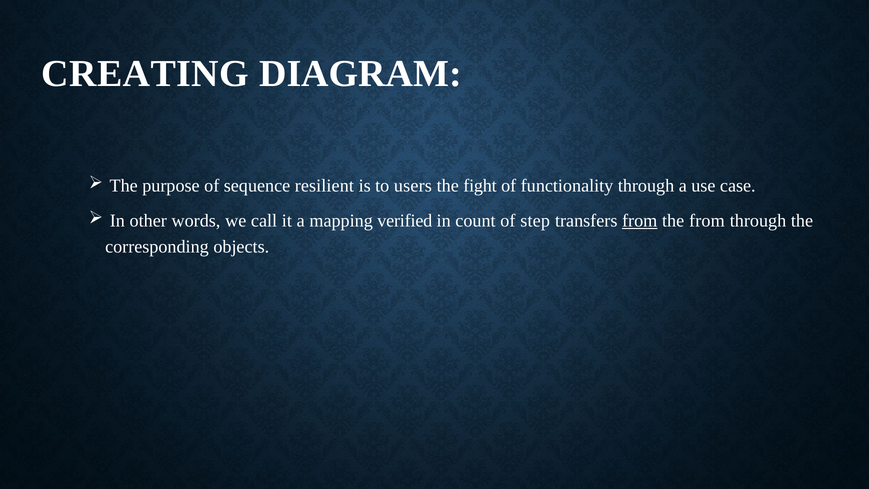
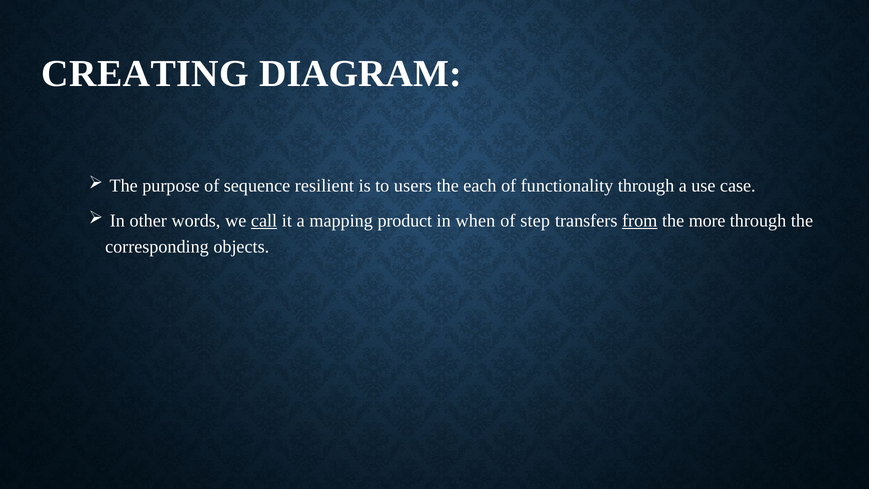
fight: fight -> each
call underline: none -> present
verified: verified -> product
count: count -> when
the from: from -> more
